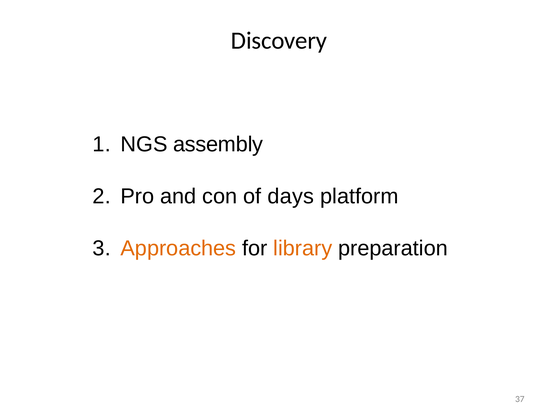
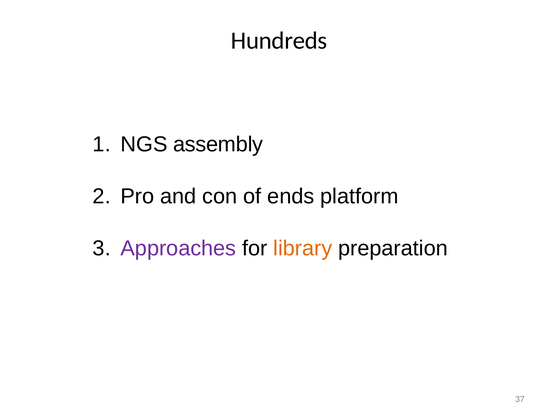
Discovery: Discovery -> Hundreds
days: days -> ends
Approaches colour: orange -> purple
